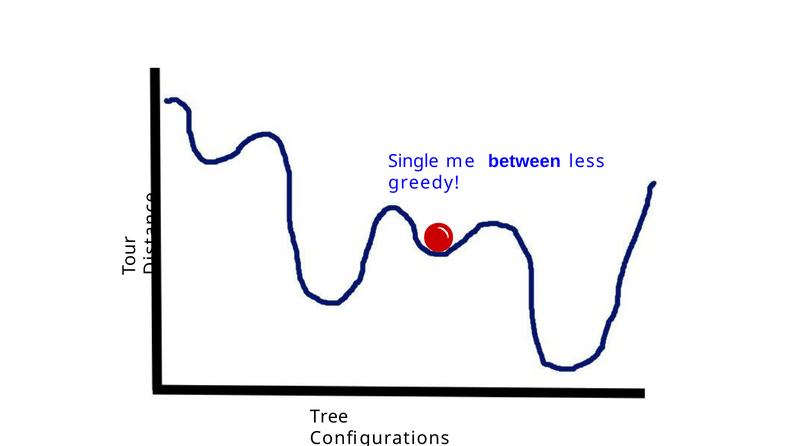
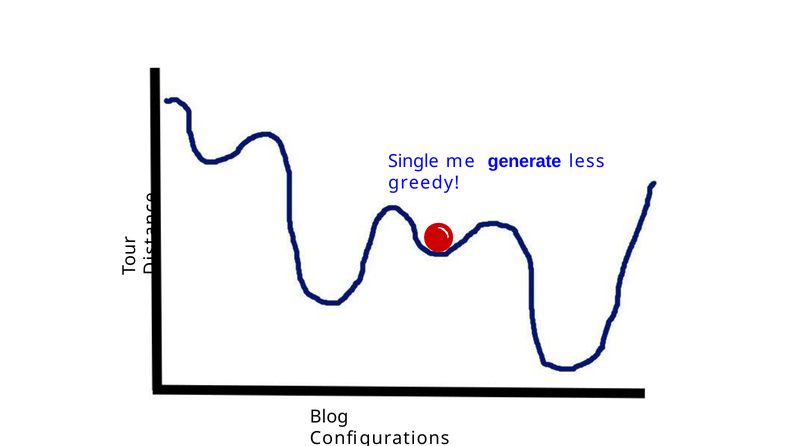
between: between -> generate
Tree: Tree -> Blog
